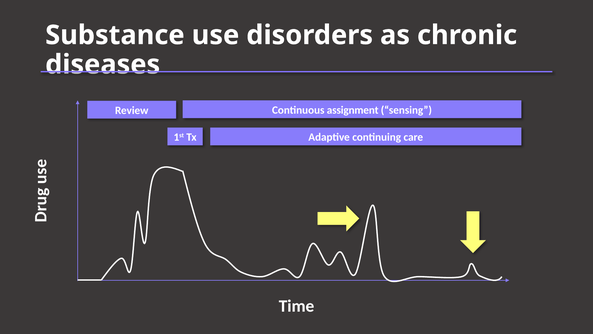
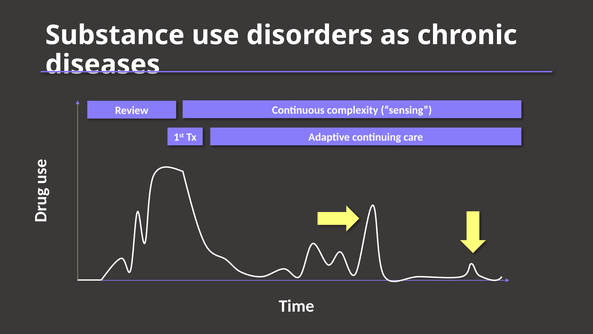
assignment: assignment -> complexity
